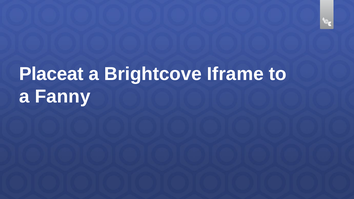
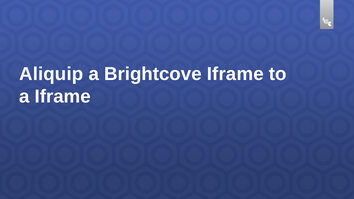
Placeat: Placeat -> Aliquip
a Fanny: Fanny -> Iframe
